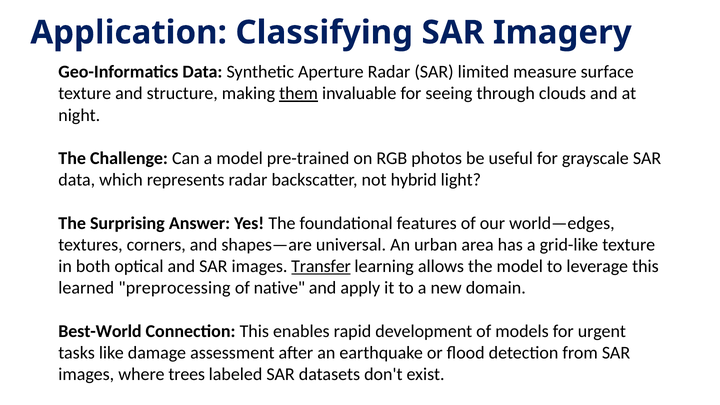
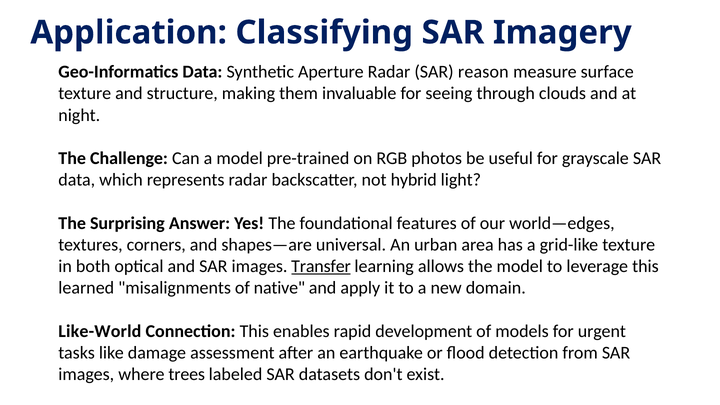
limited: limited -> reason
them underline: present -> none
preprocessing: preprocessing -> misalignments
Best-World: Best-World -> Like-World
